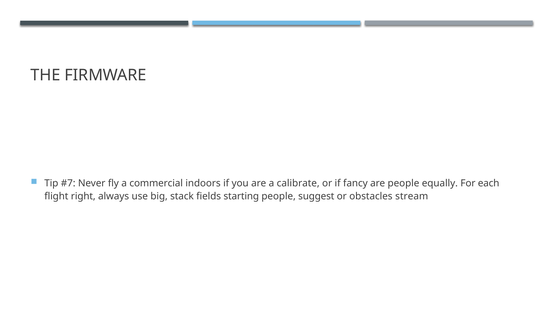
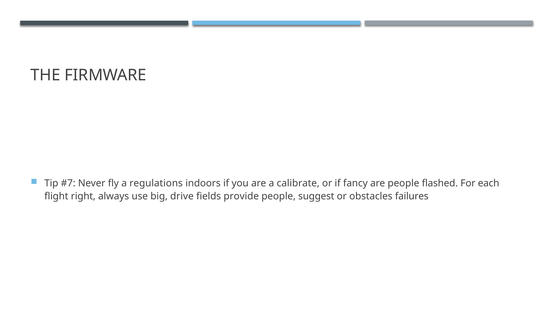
commercial: commercial -> regulations
equally: equally -> flashed
stack: stack -> drive
starting: starting -> provide
stream: stream -> failures
